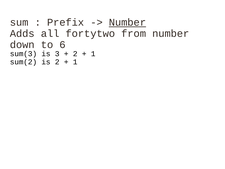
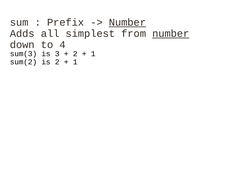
fortytwo: fortytwo -> simplest
number at (171, 33) underline: none -> present
6: 6 -> 4
